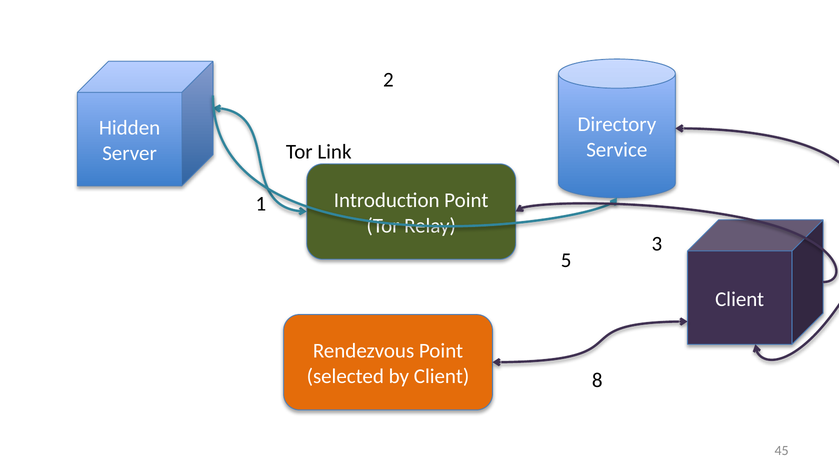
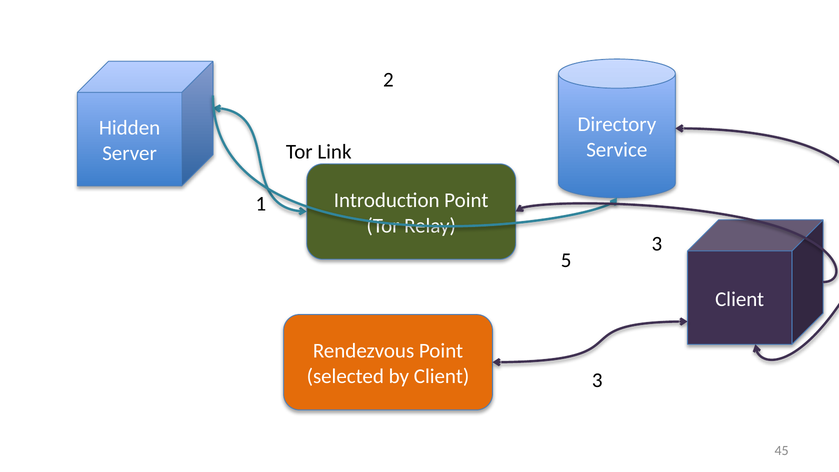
Client 8: 8 -> 3
